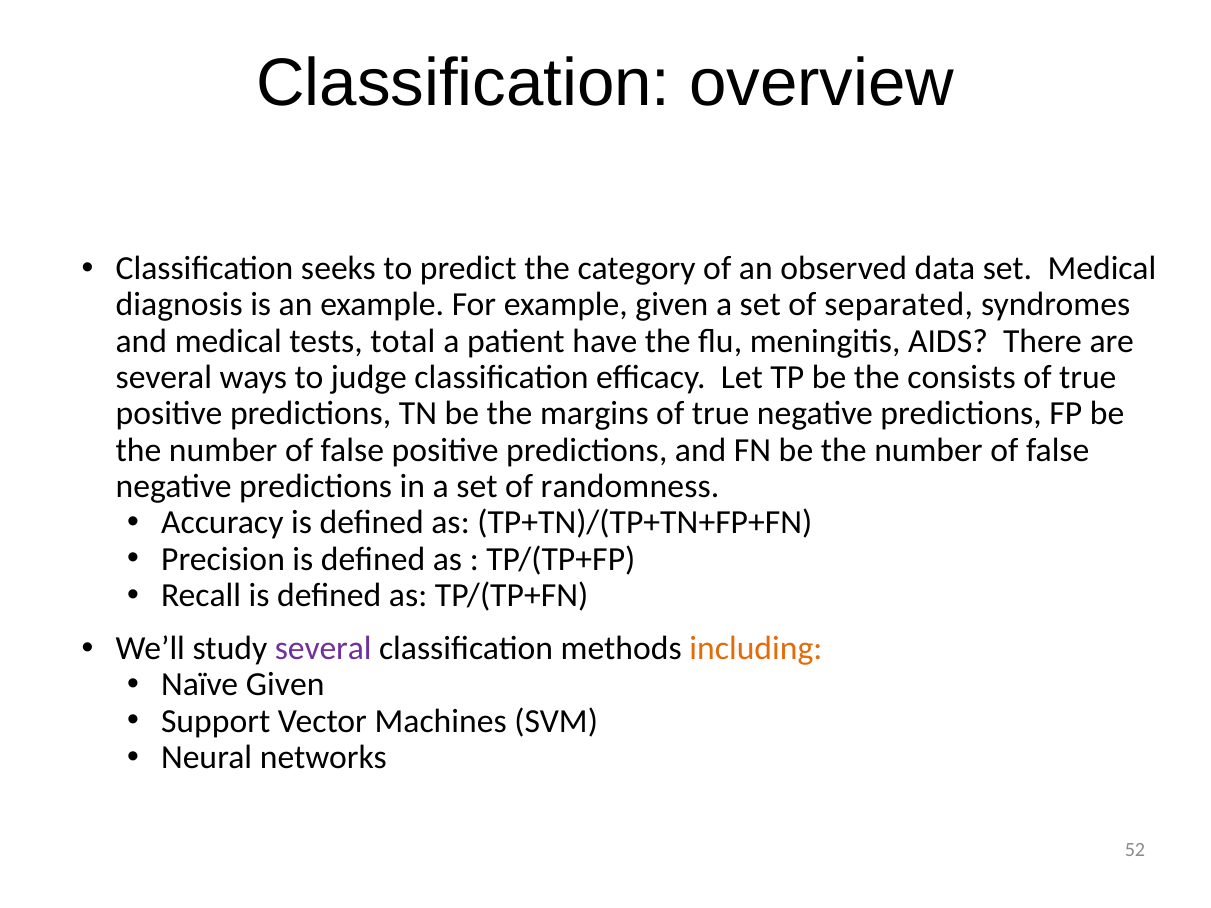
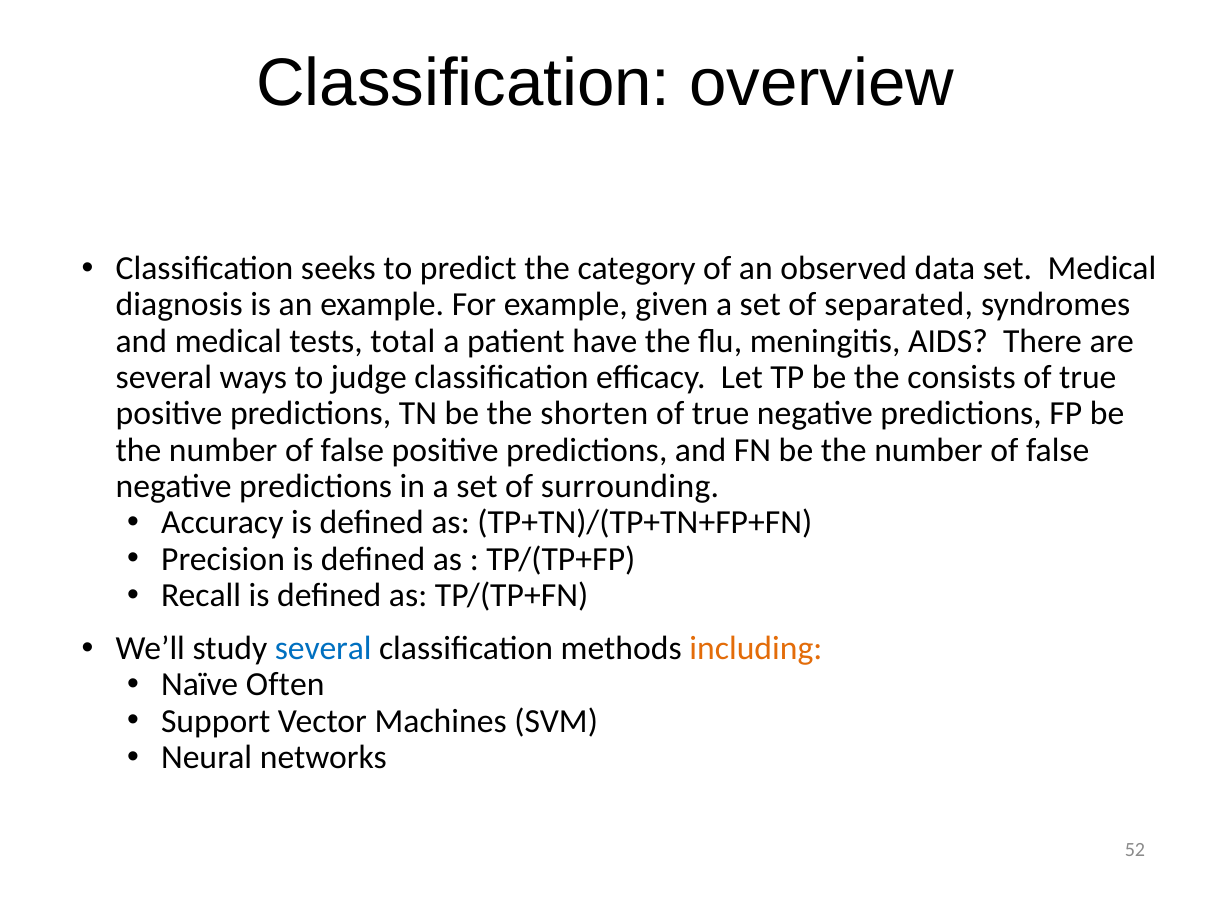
margins: margins -> shorten
randomness: randomness -> surrounding
several at (323, 649) colour: purple -> blue
Naïve Given: Given -> Often
